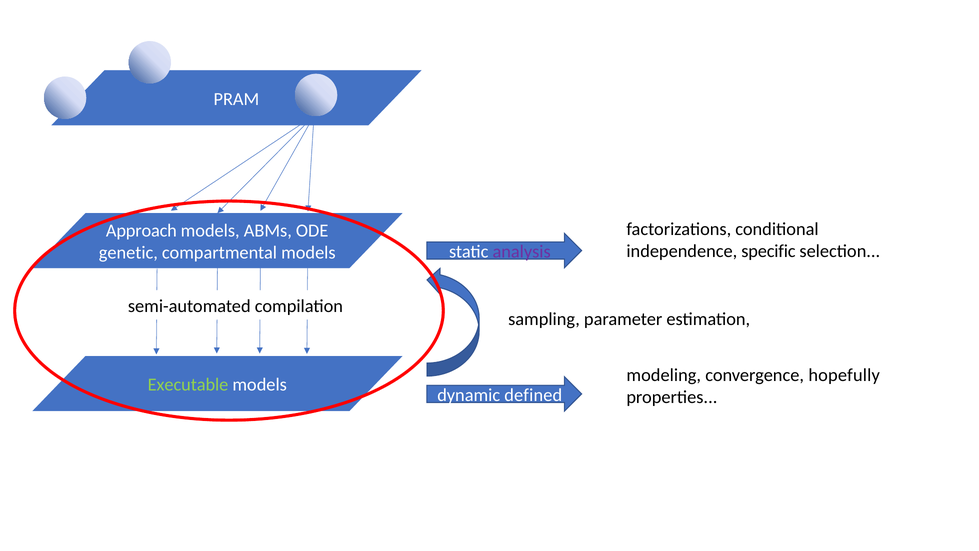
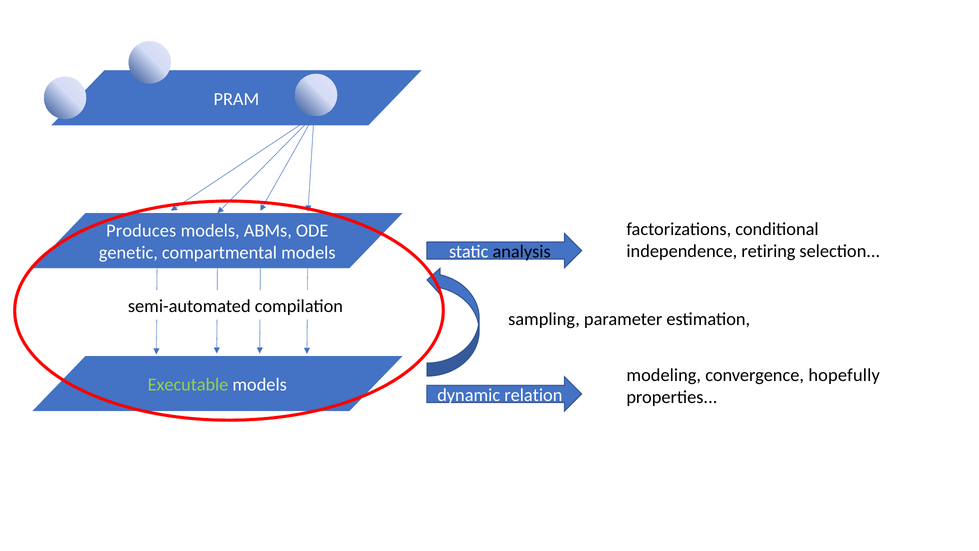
Approach: Approach -> Produces
specific: specific -> retiring
analysis colour: purple -> black
defined: defined -> relation
